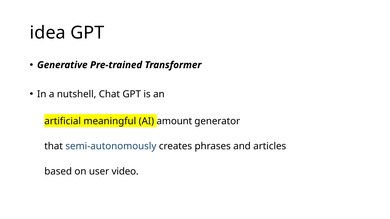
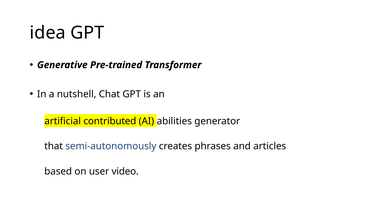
meaningful: meaningful -> contributed
amount: amount -> abilities
